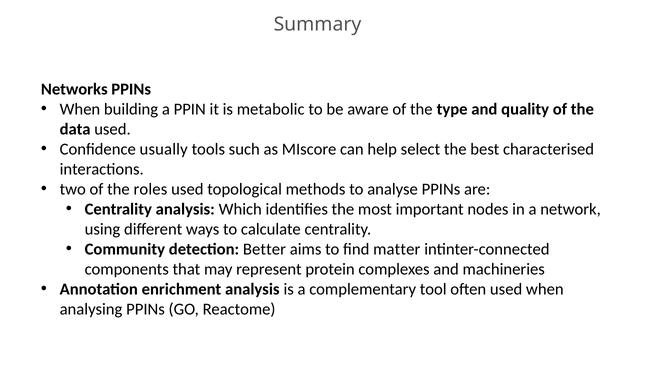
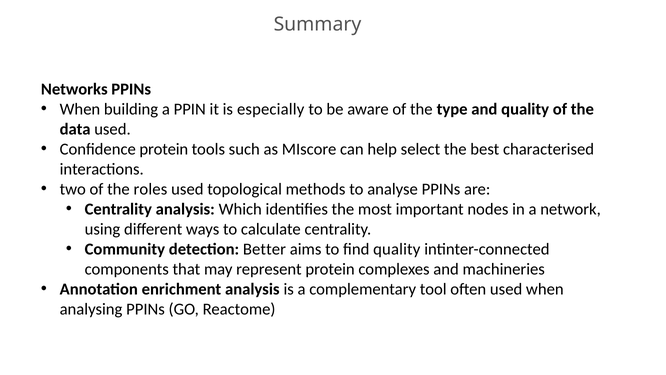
metabolic: metabolic -> especially
Confidence usually: usually -> protein
find matter: matter -> quality
